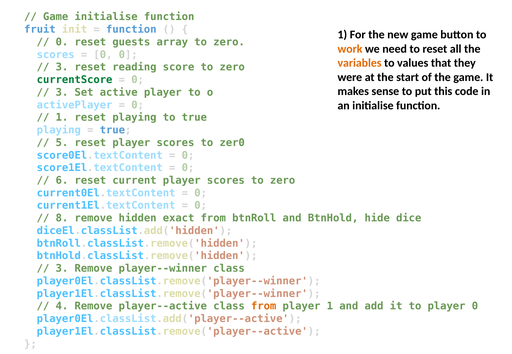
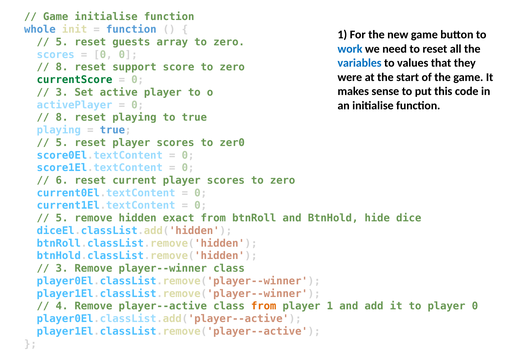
fruit: fruit -> whole
0 at (62, 42): 0 -> 5
work colour: orange -> blue
variables colour: orange -> blue
3 at (62, 67): 3 -> 8
reading: reading -> support
1 at (62, 118): 1 -> 8
8 at (62, 218): 8 -> 5
